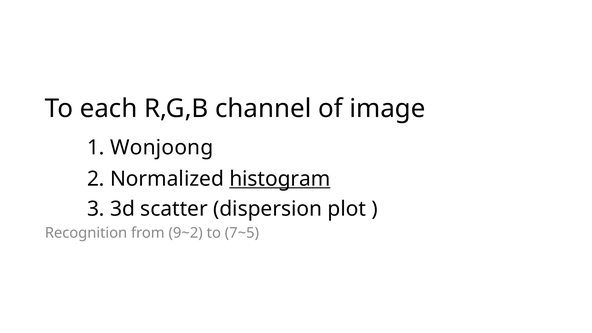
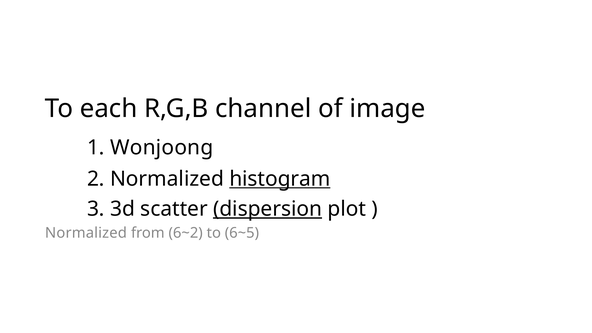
dispersion underline: none -> present
Recognition at (86, 233): Recognition -> Normalized
9~2: 9~2 -> 6~2
7~5: 7~5 -> 6~5
